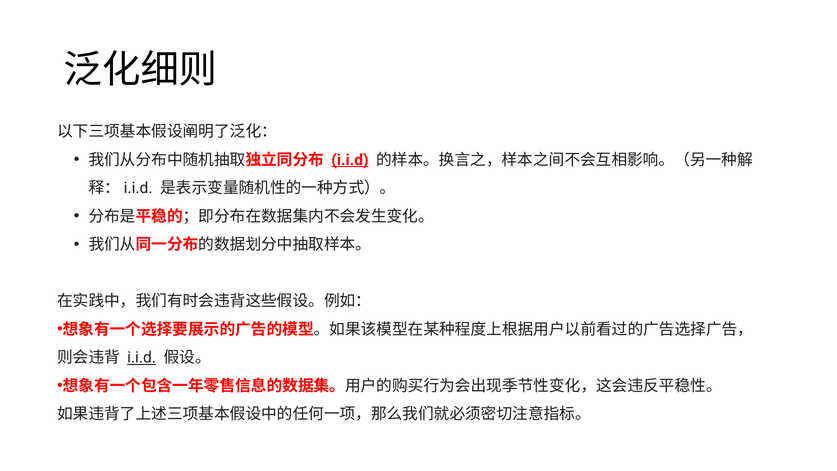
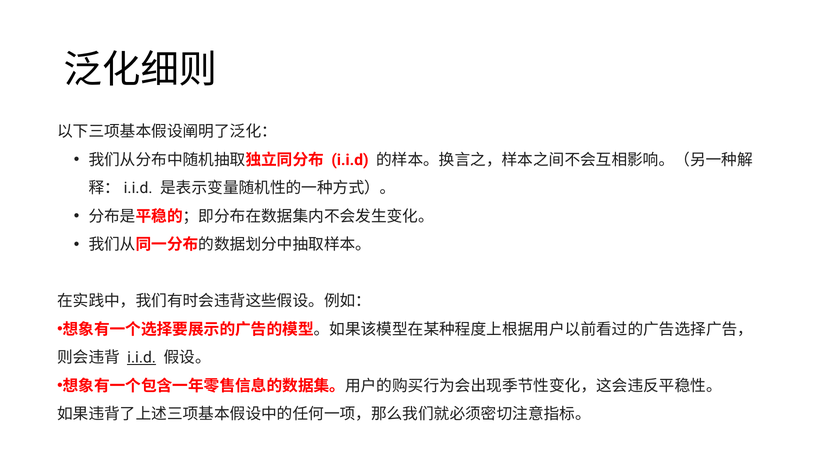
i.i.d at (350, 160) underline: present -> none
